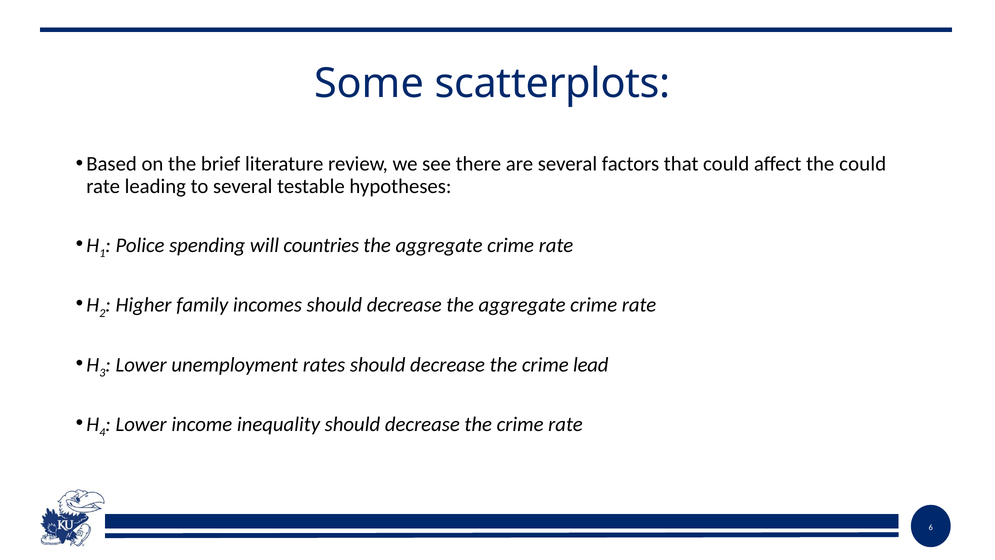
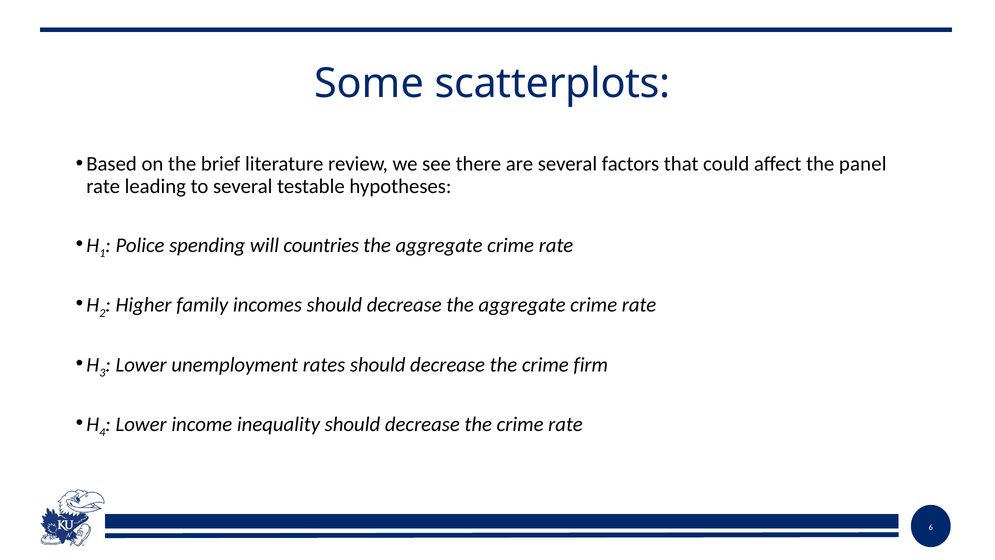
the could: could -> panel
lead: lead -> firm
